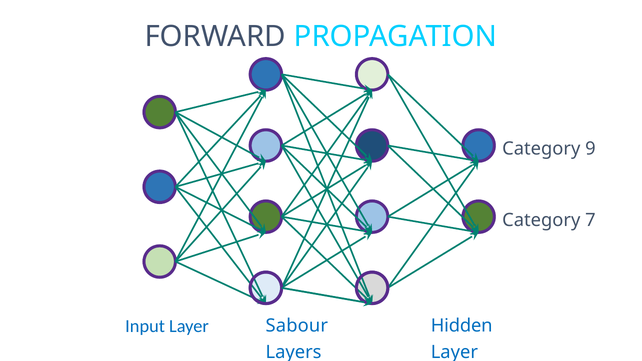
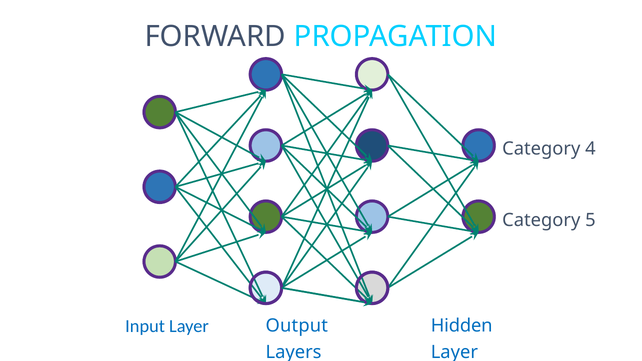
9: 9 -> 4
7: 7 -> 5
Sabour: Sabour -> Output
